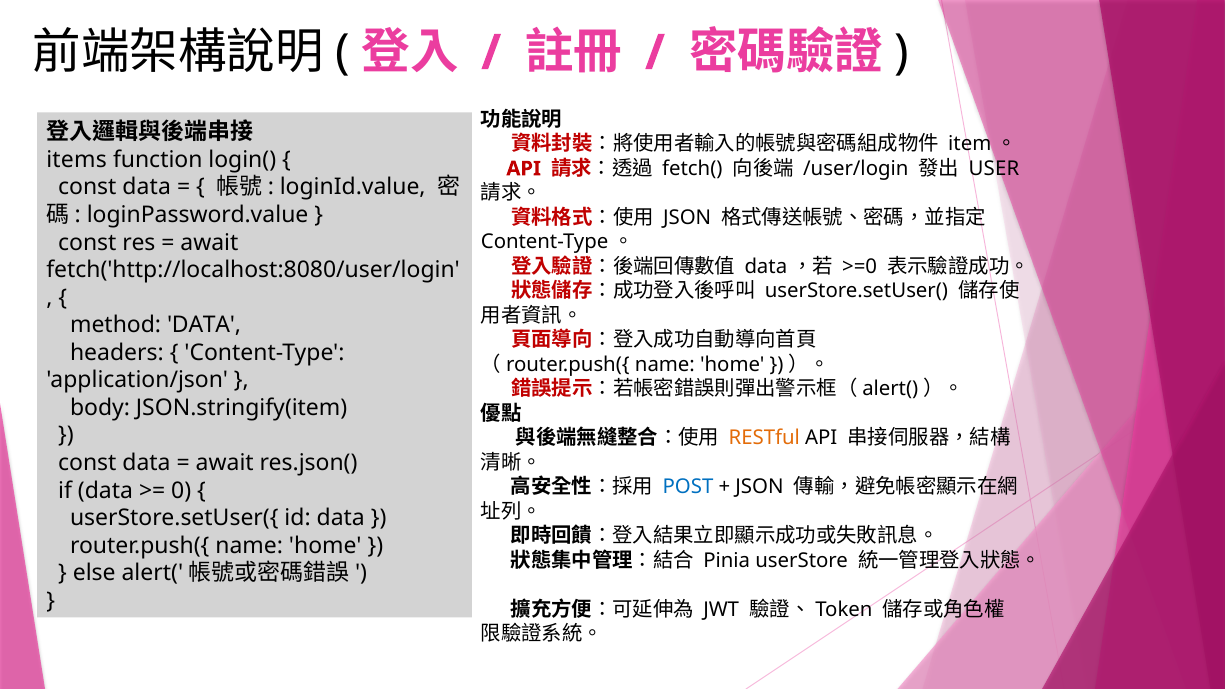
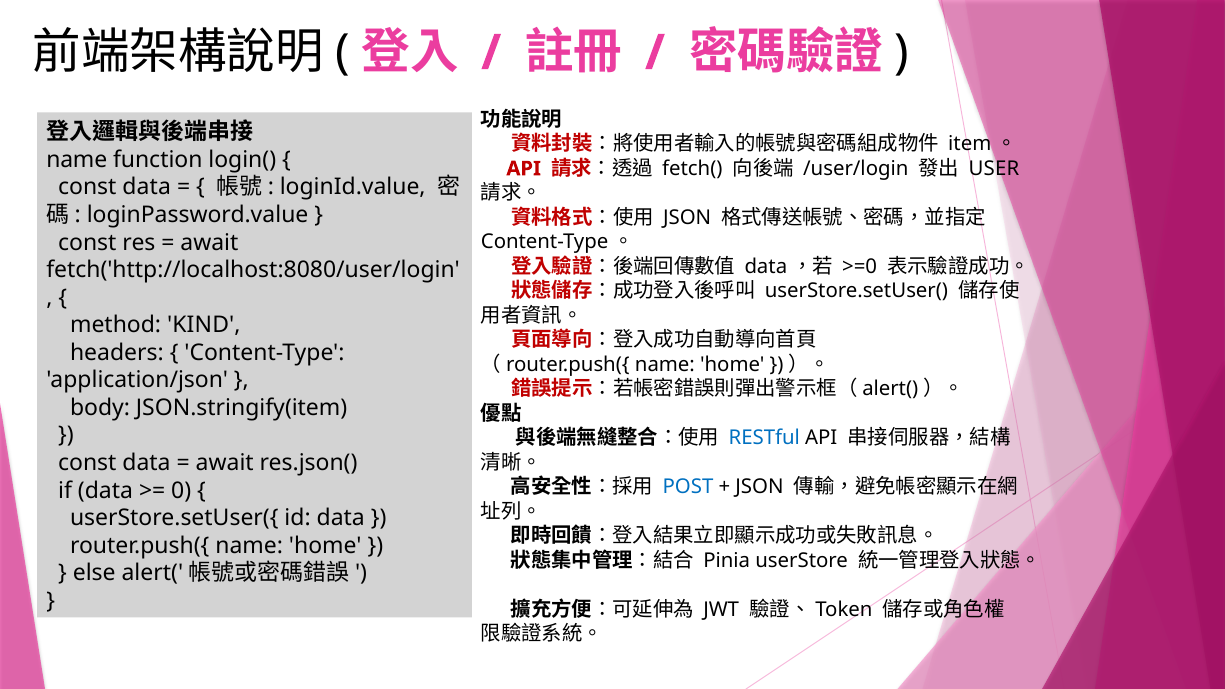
items at (77, 160): items -> name
method DATA: DATA -> KIND
RESTful colour: orange -> blue
